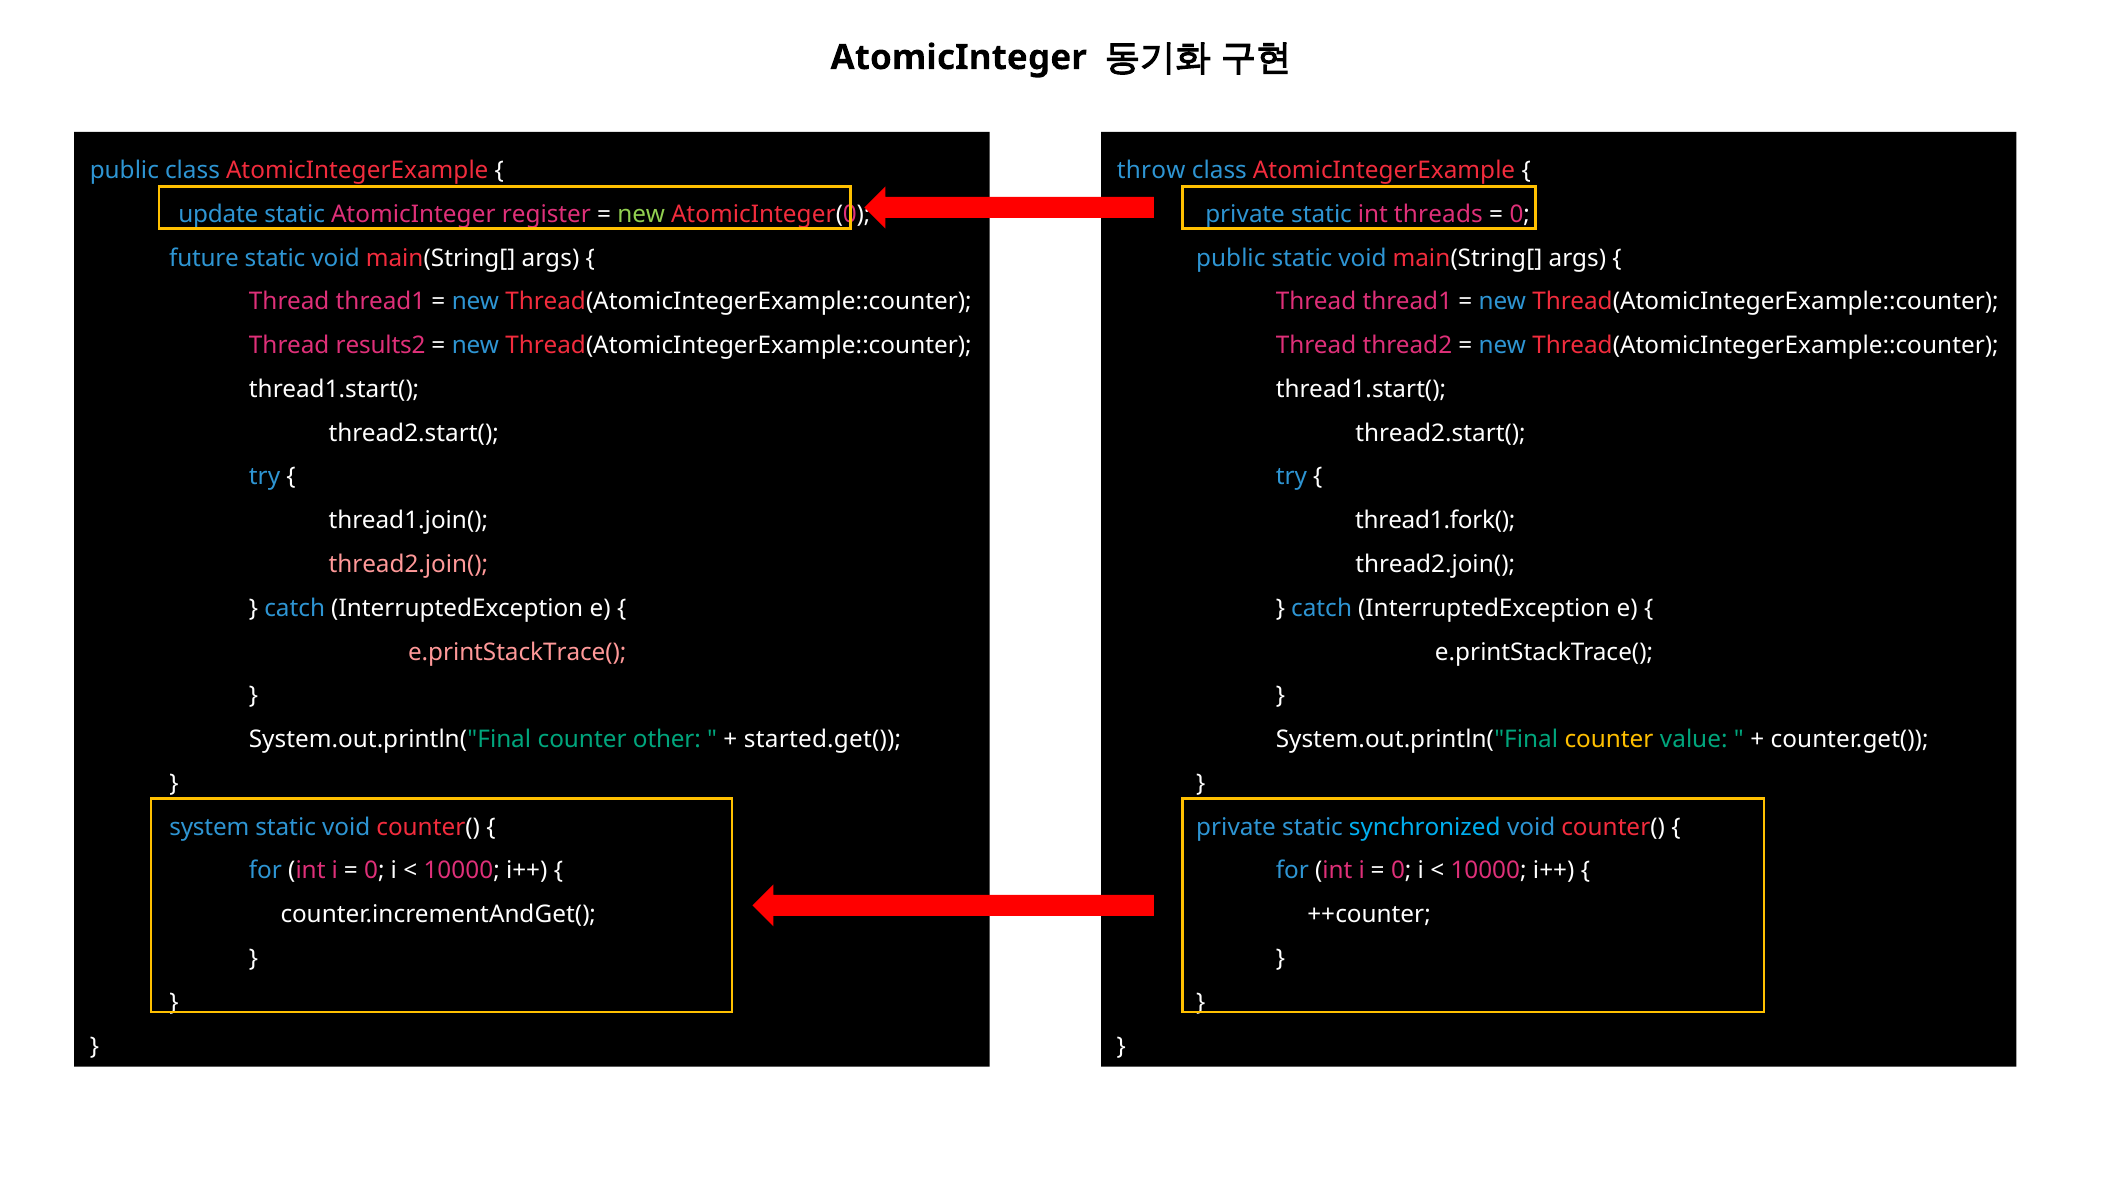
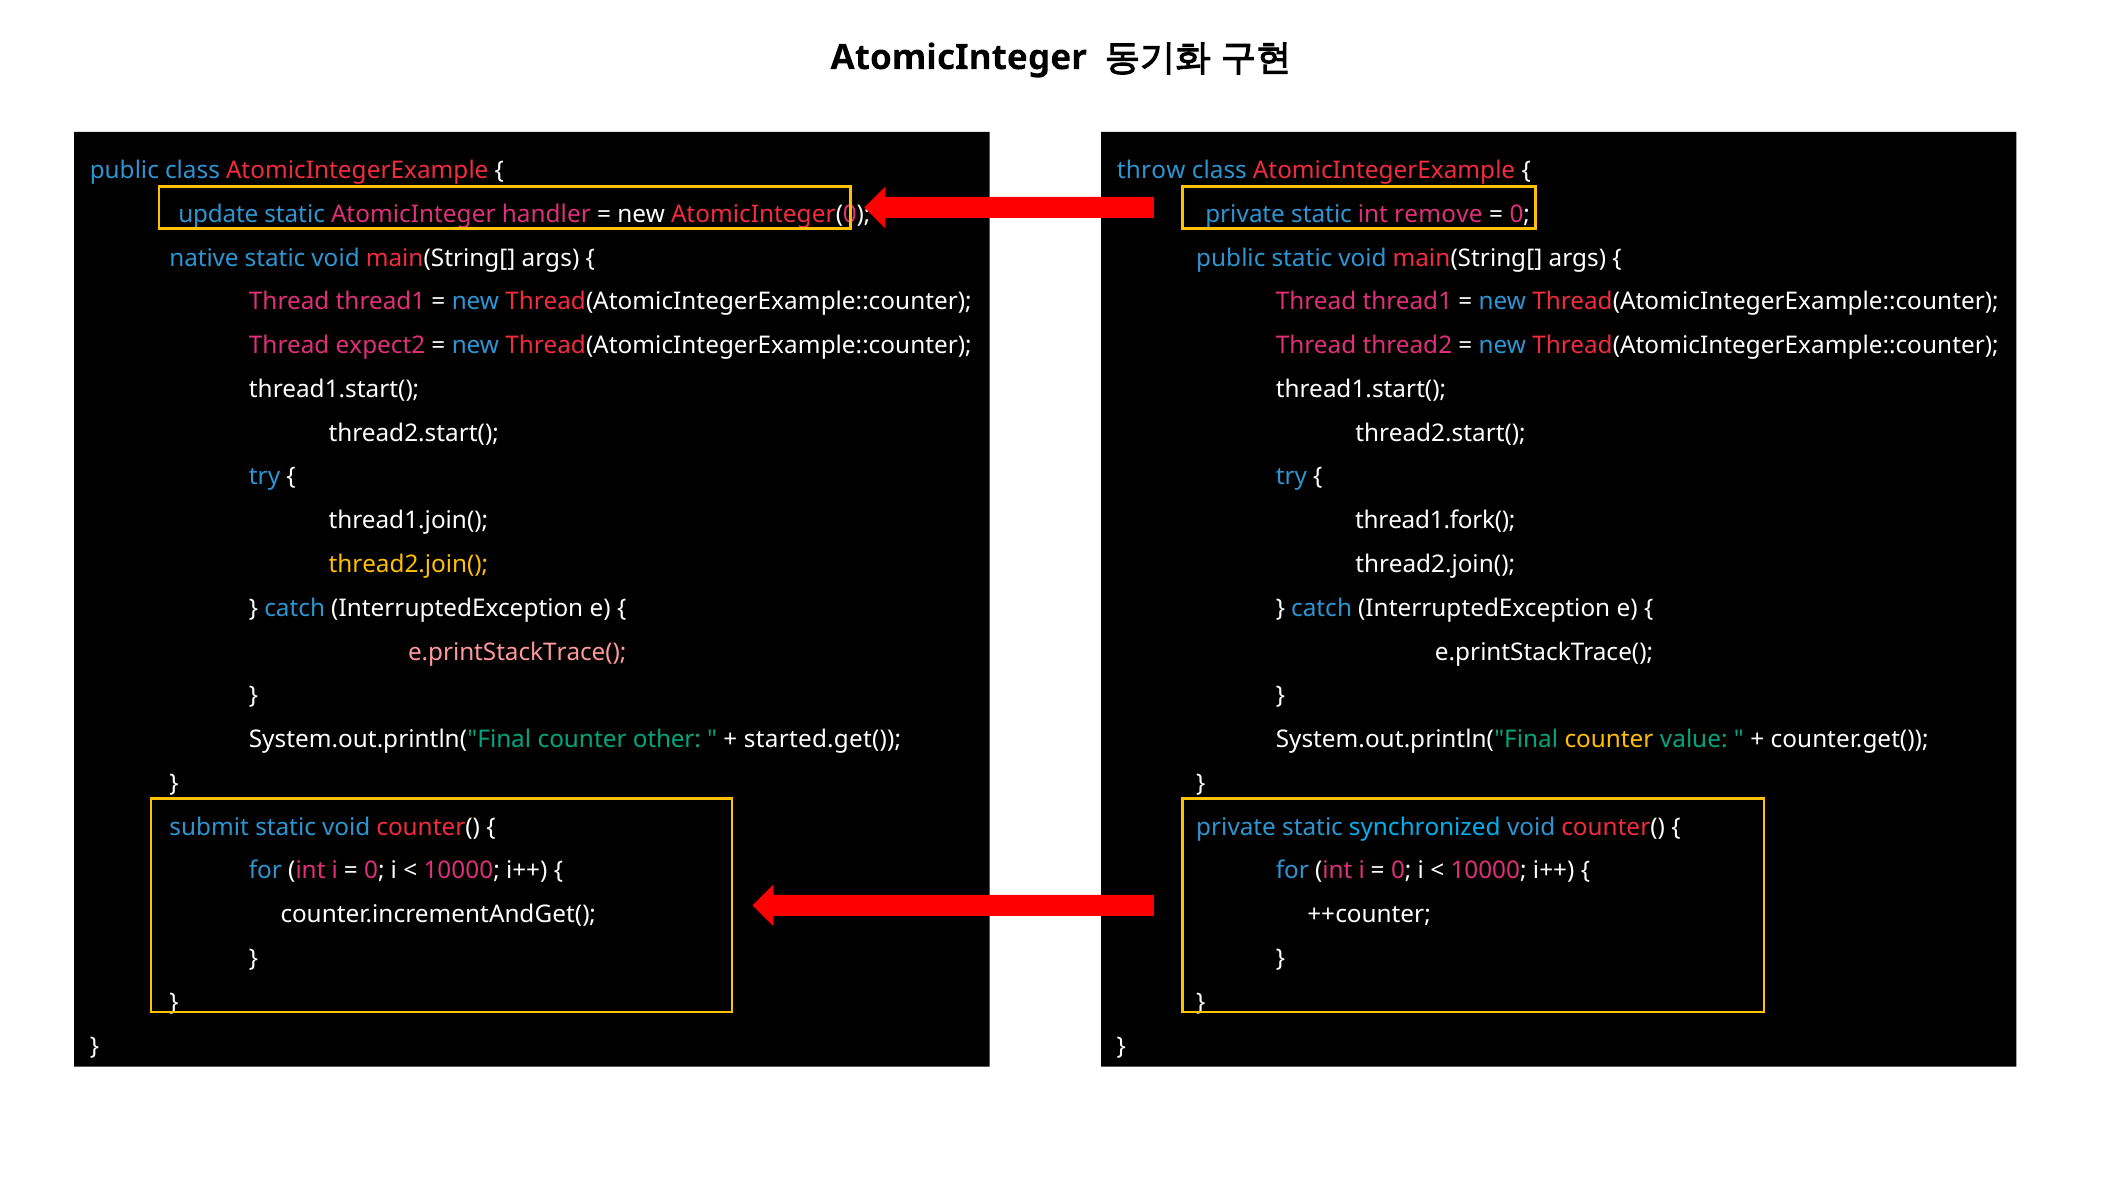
register: register -> handler
new at (641, 214) colour: light green -> white
threads: threads -> remove
future: future -> native
results2: results2 -> expect2
thread2.join( at (408, 565) colour: pink -> yellow
system: system -> submit
